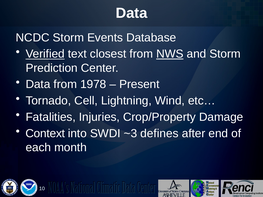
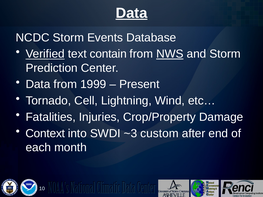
Data at (132, 13) underline: none -> present
closest: closest -> contain
1978: 1978 -> 1999
defines: defines -> custom
